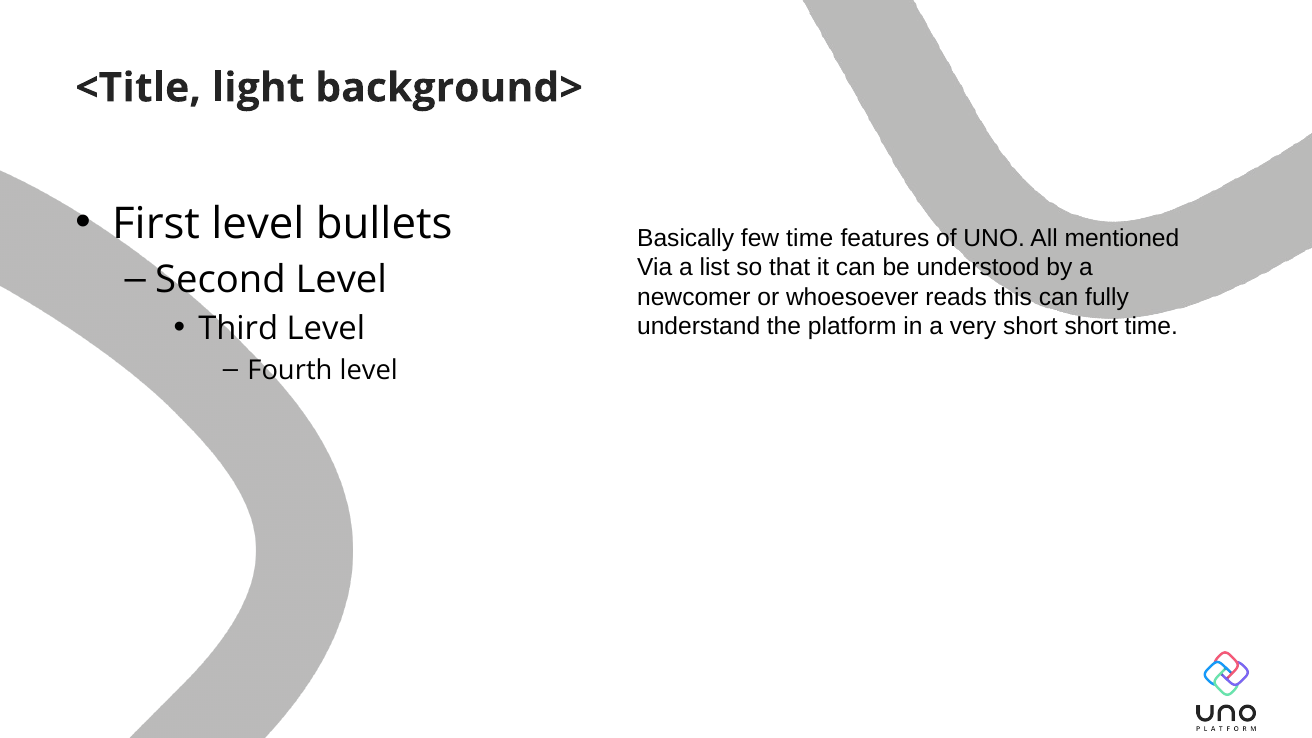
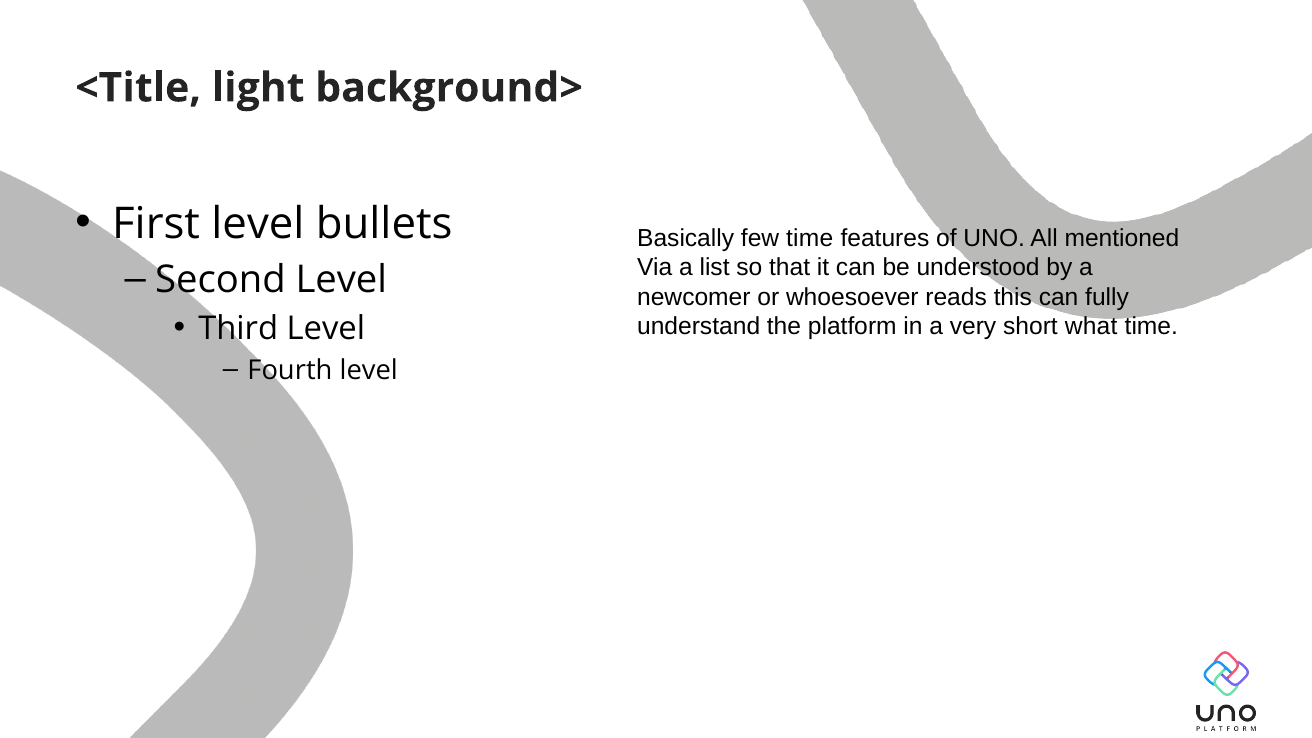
short short: short -> what
